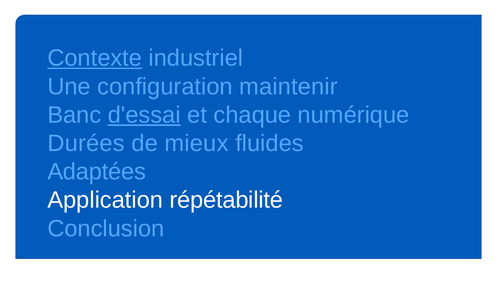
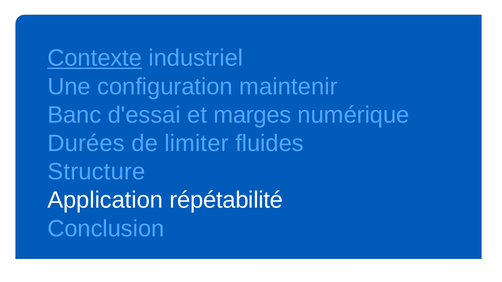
d'essai underline: present -> none
chaque: chaque -> marges
mieux: mieux -> limiter
Adaptées: Adaptées -> Structure
